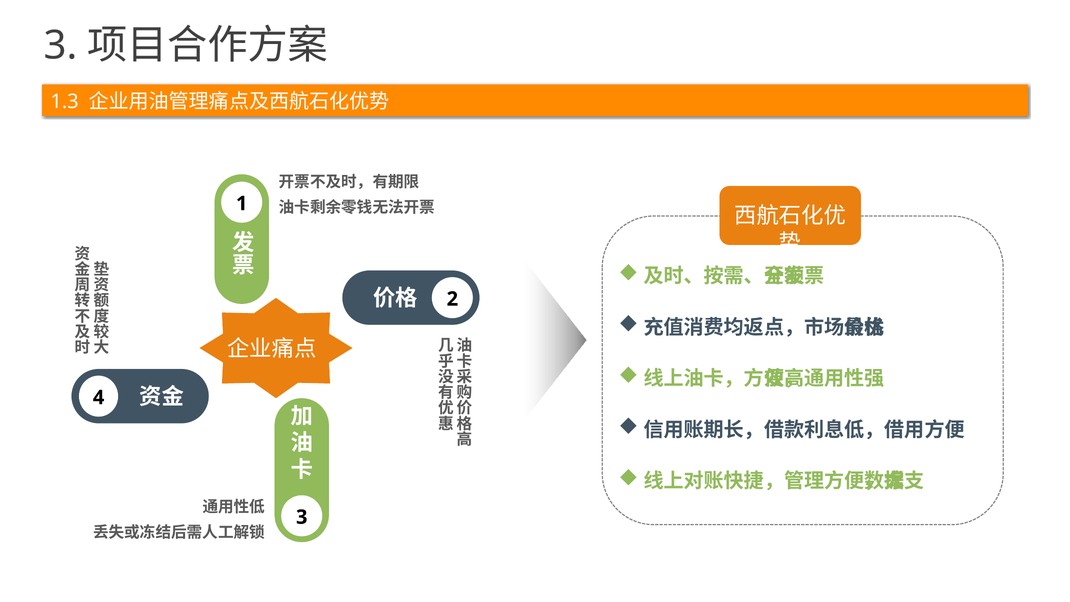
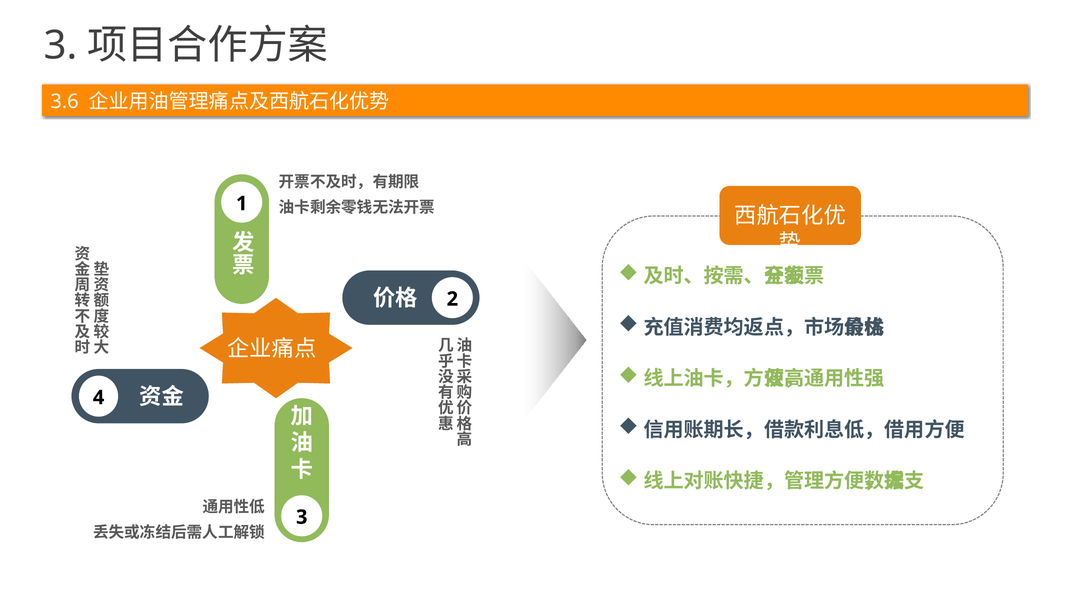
1.3: 1.3 -> 3.6
